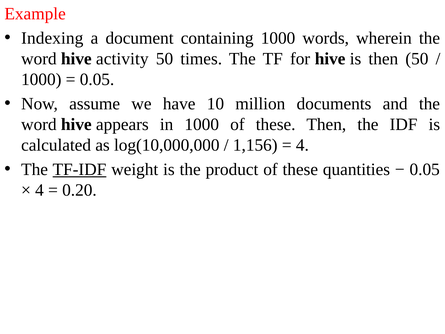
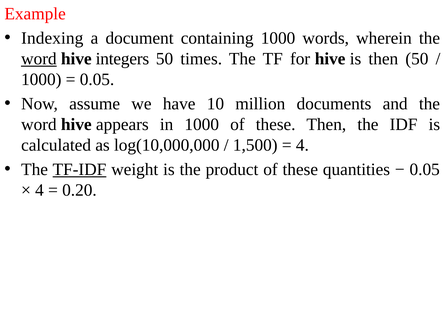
word at (39, 59) underline: none -> present
activity: activity -> integers
1,156: 1,156 -> 1,500
